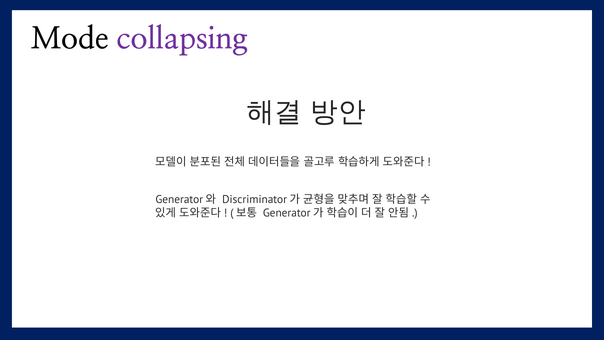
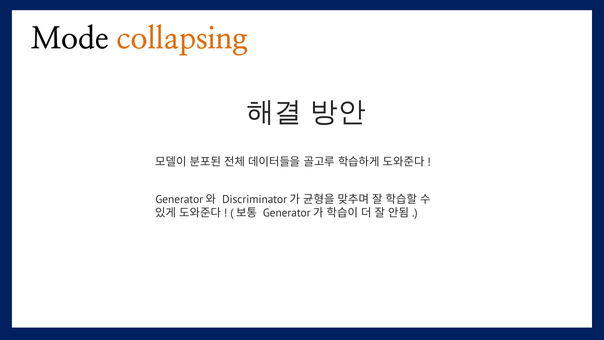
collapsing colour: purple -> orange
